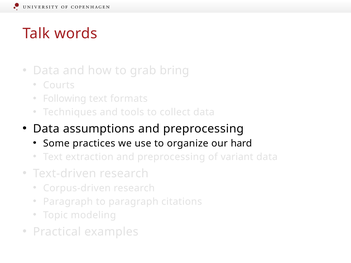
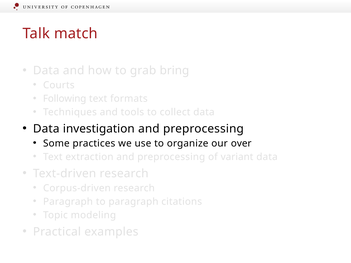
words: words -> match
assumptions: assumptions -> investigation
hard: hard -> over
